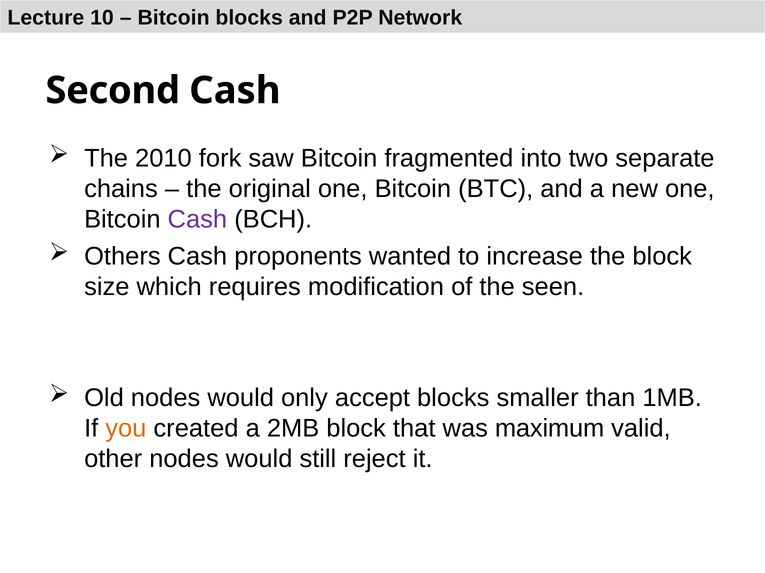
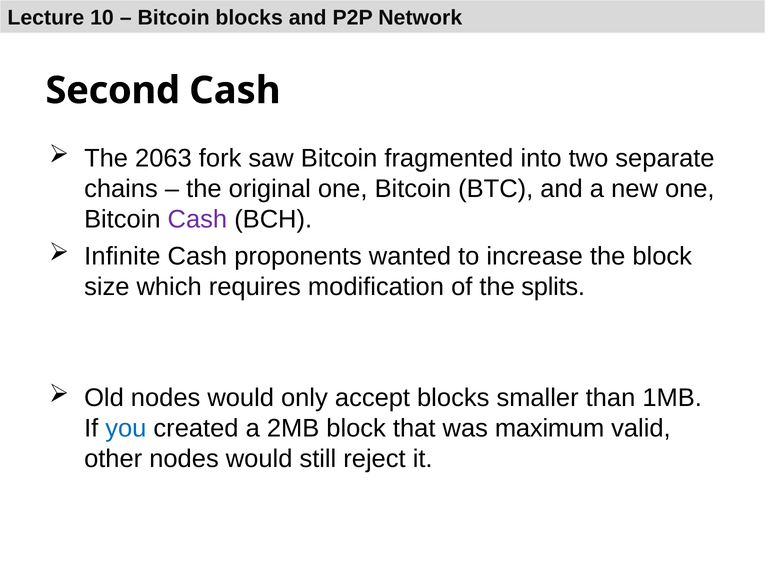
2010: 2010 -> 2063
Others: Others -> Infinite
seen: seen -> splits
you colour: orange -> blue
